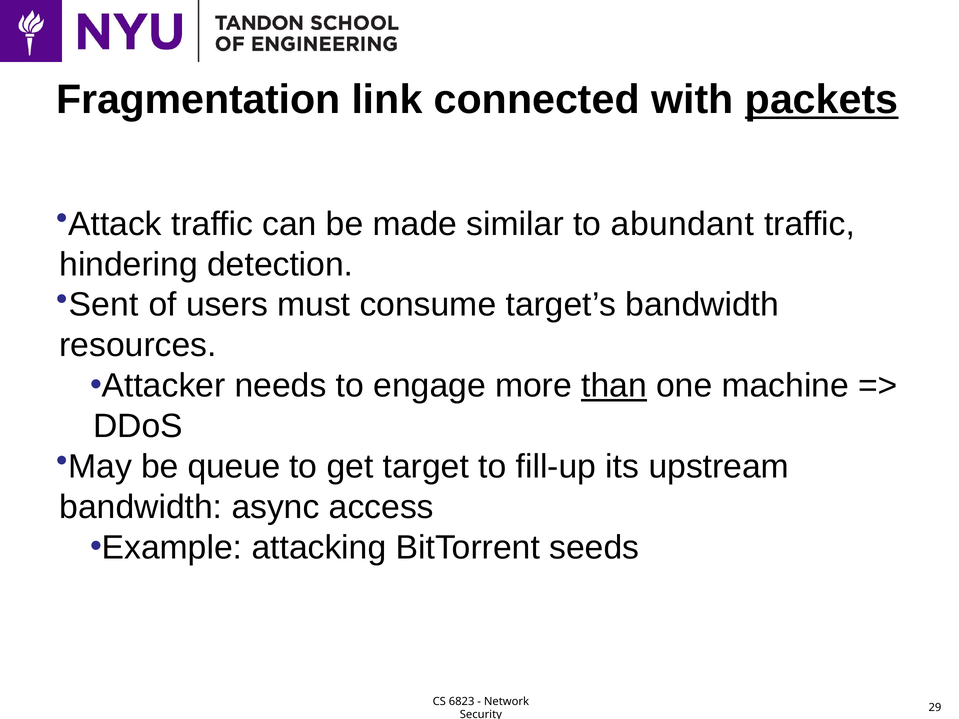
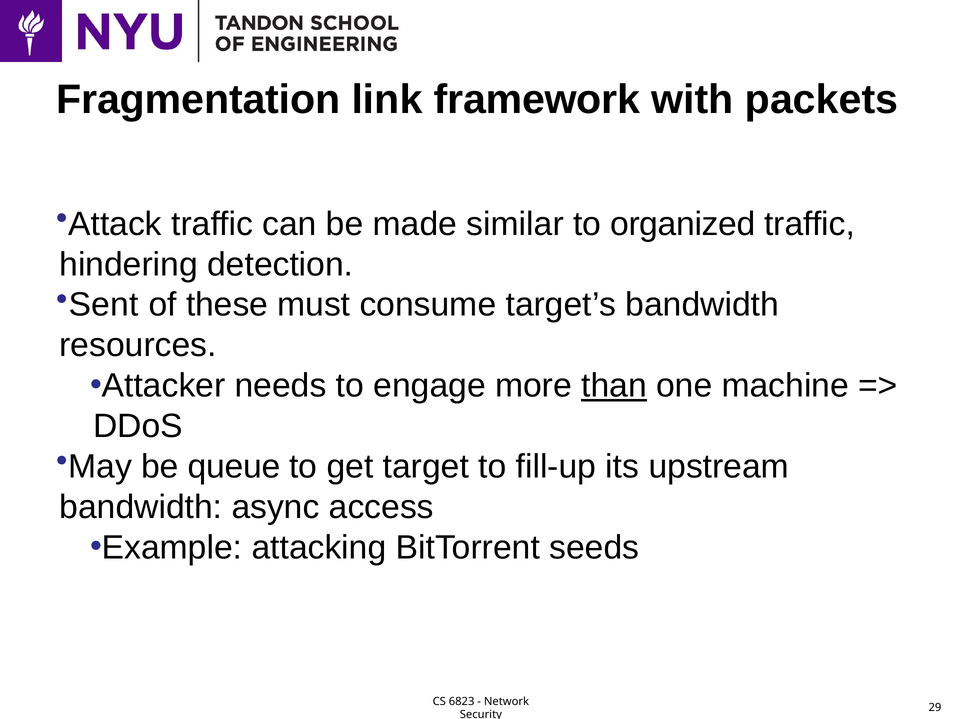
connected: connected -> framework
packets underline: present -> none
abundant: abundant -> organized
users: users -> these
